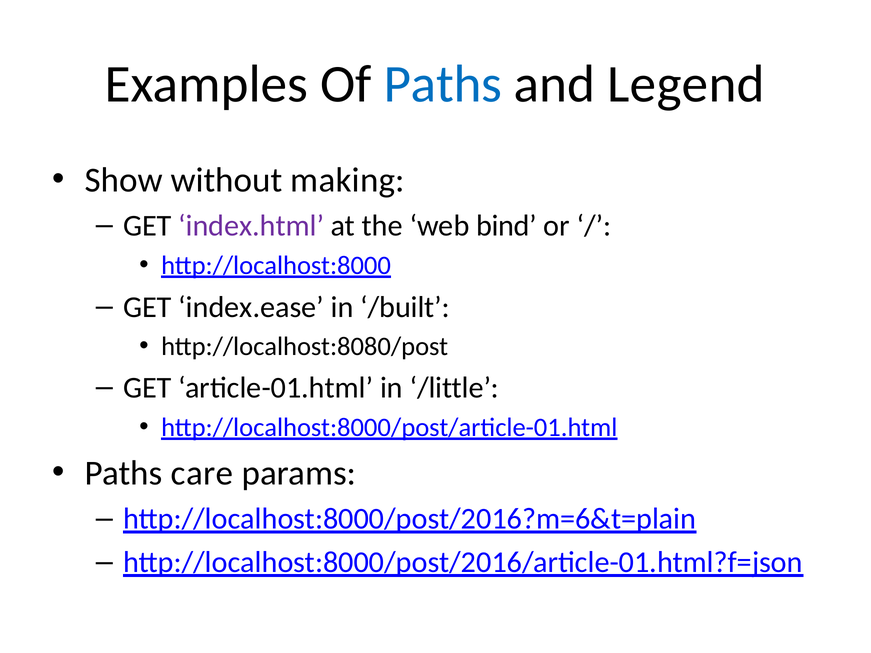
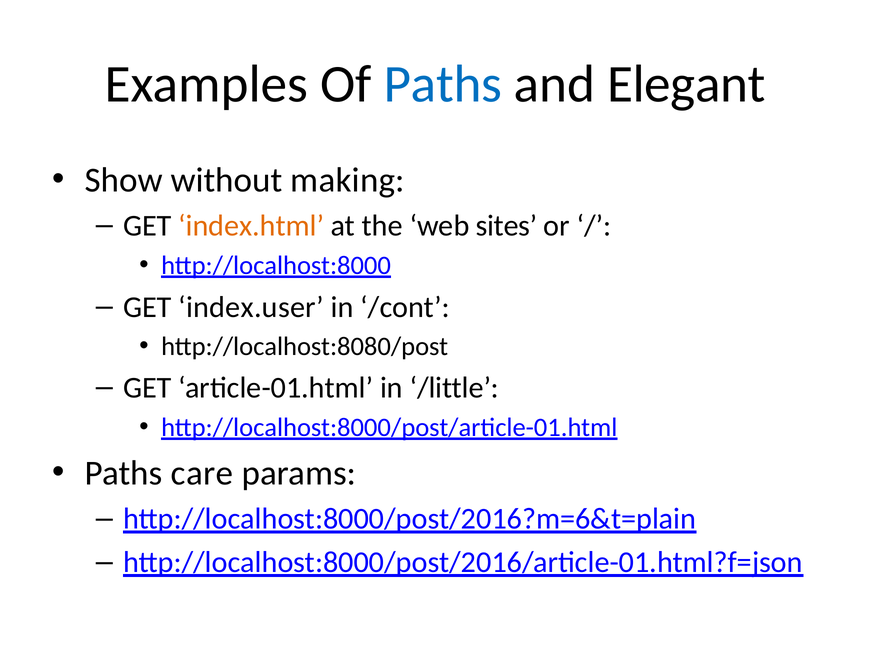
Legend: Legend -> Elegant
index.html colour: purple -> orange
bind: bind -> sites
index.ease: index.ease -> index.user
/built: /built -> /cont
